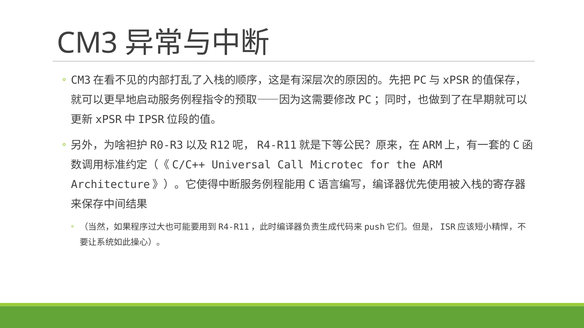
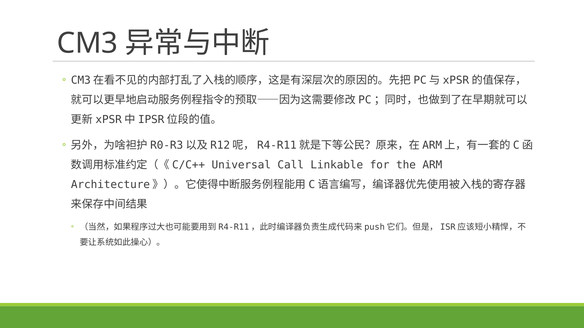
Microtec: Microtec -> Linkable
